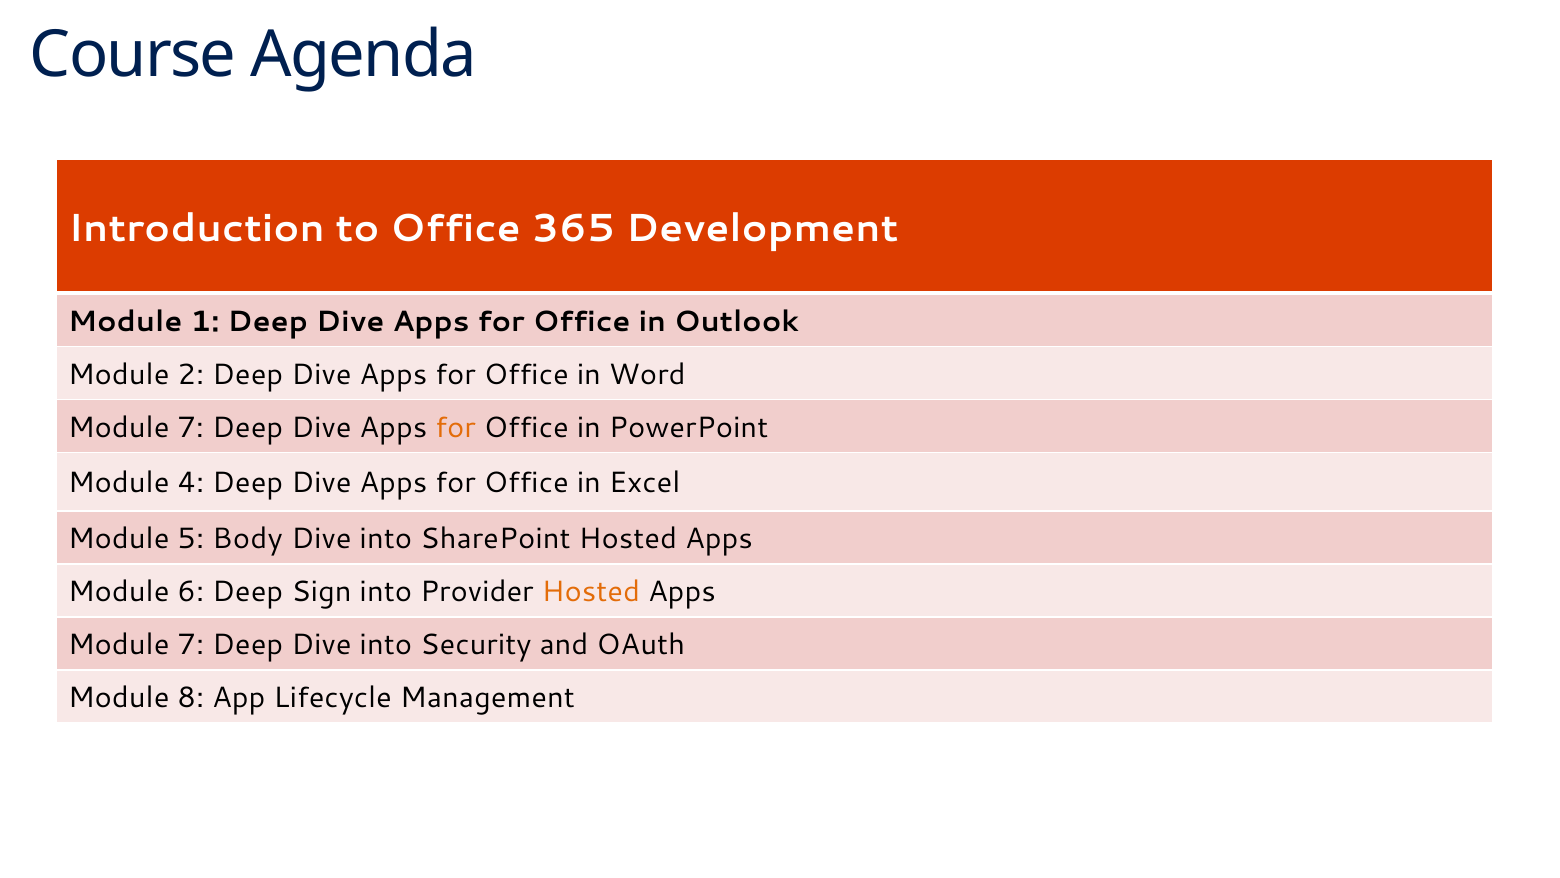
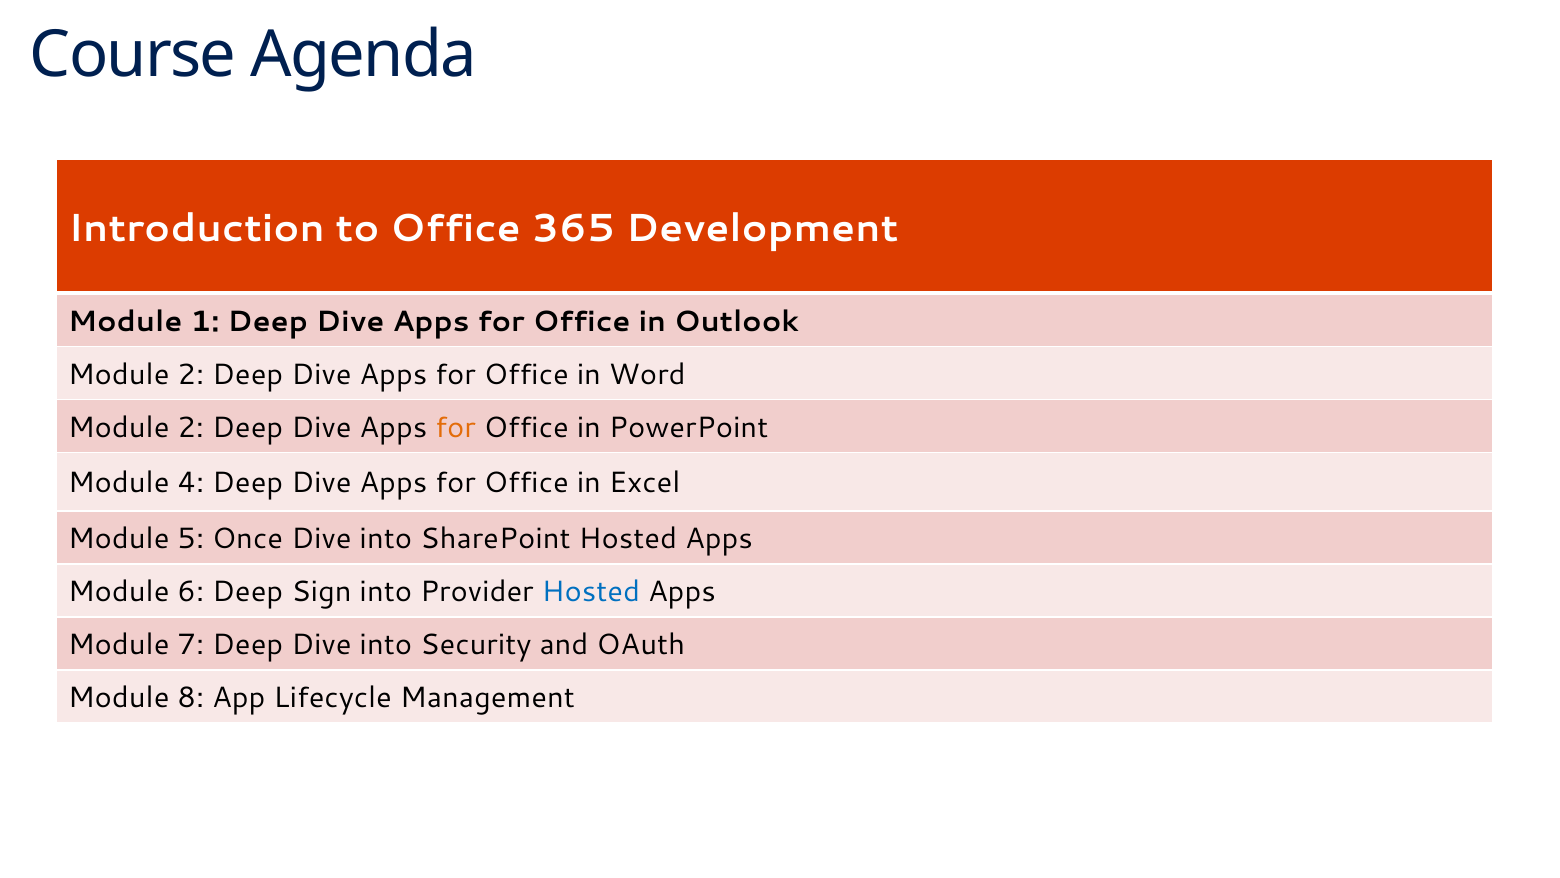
7 at (191, 427): 7 -> 2
Body: Body -> Once
Hosted at (591, 592) colour: orange -> blue
